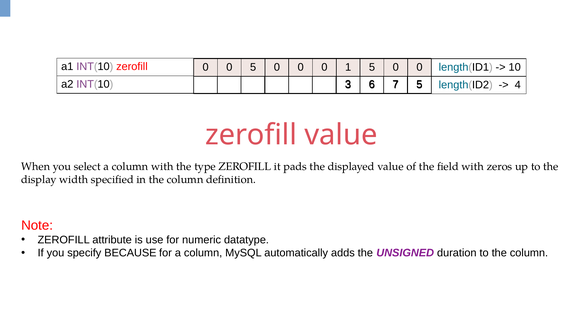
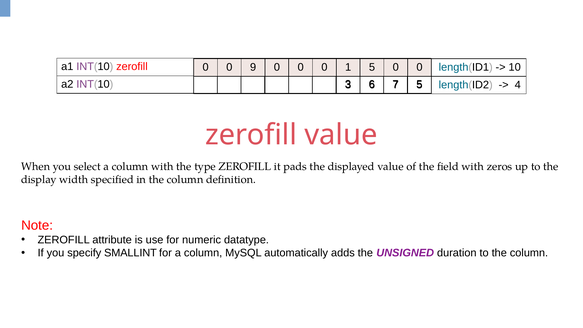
0 5: 5 -> 9
BECAUSE: BECAUSE -> SMALLINT
